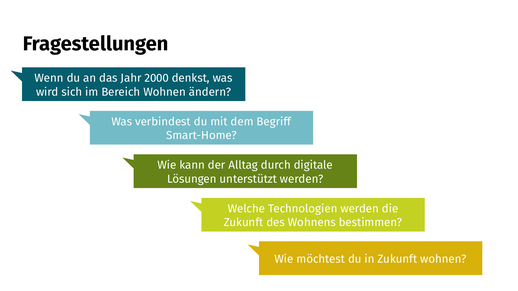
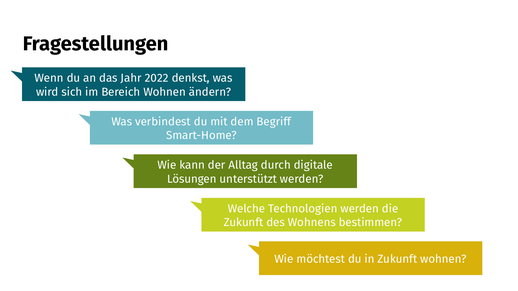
2000: 2000 -> 2022
